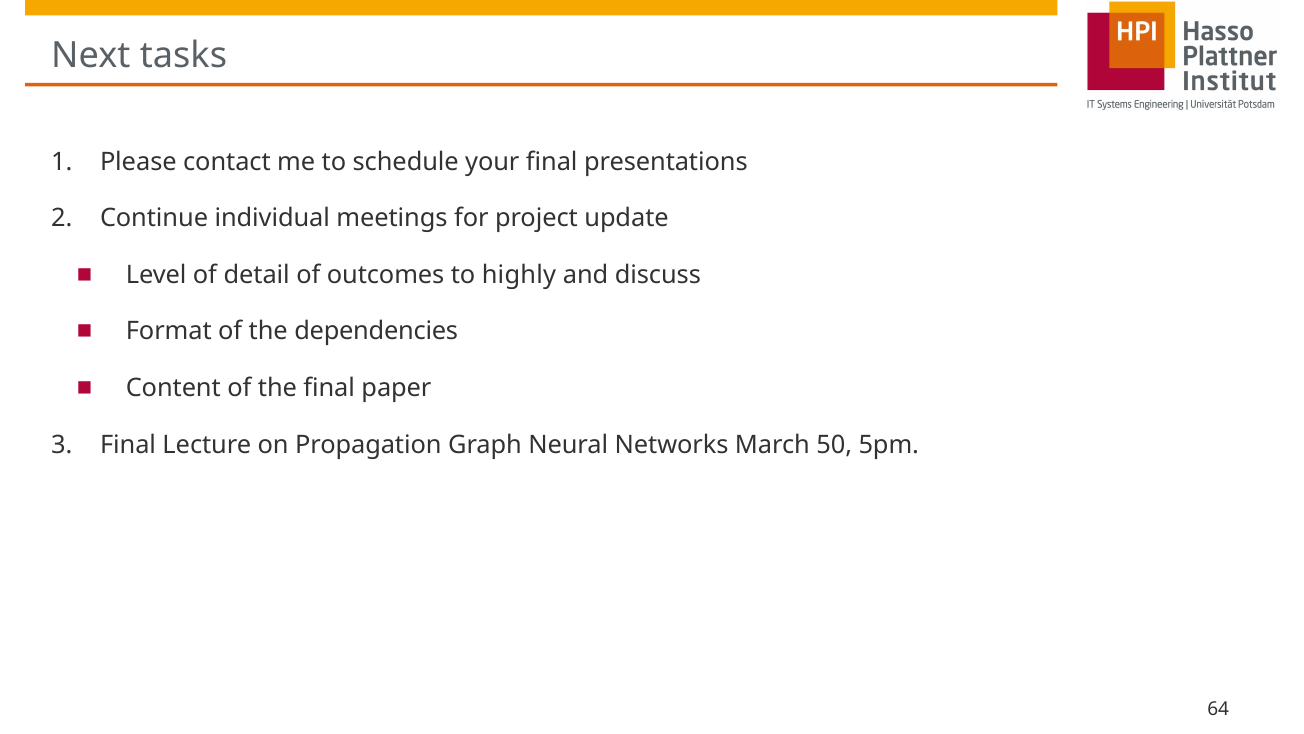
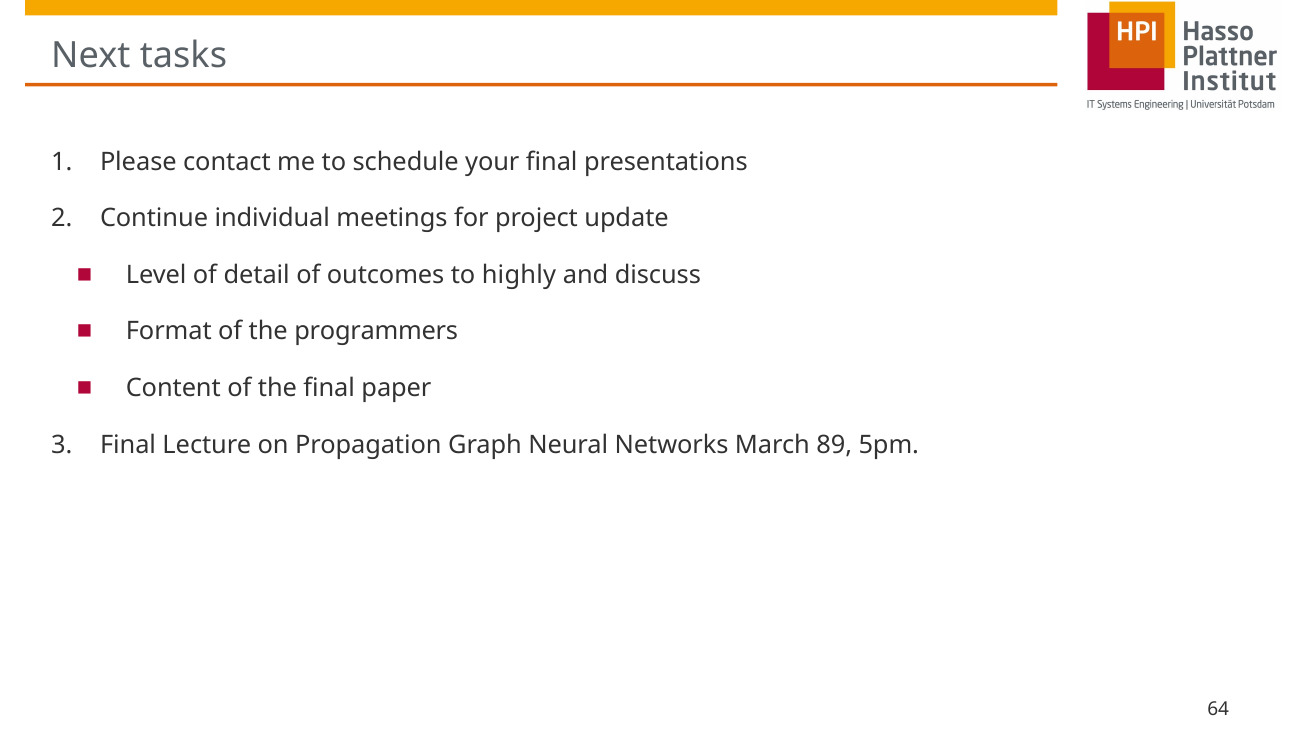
dependencies: dependencies -> programmers
50: 50 -> 89
